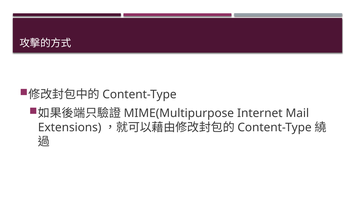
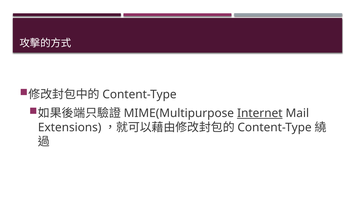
Internet underline: none -> present
